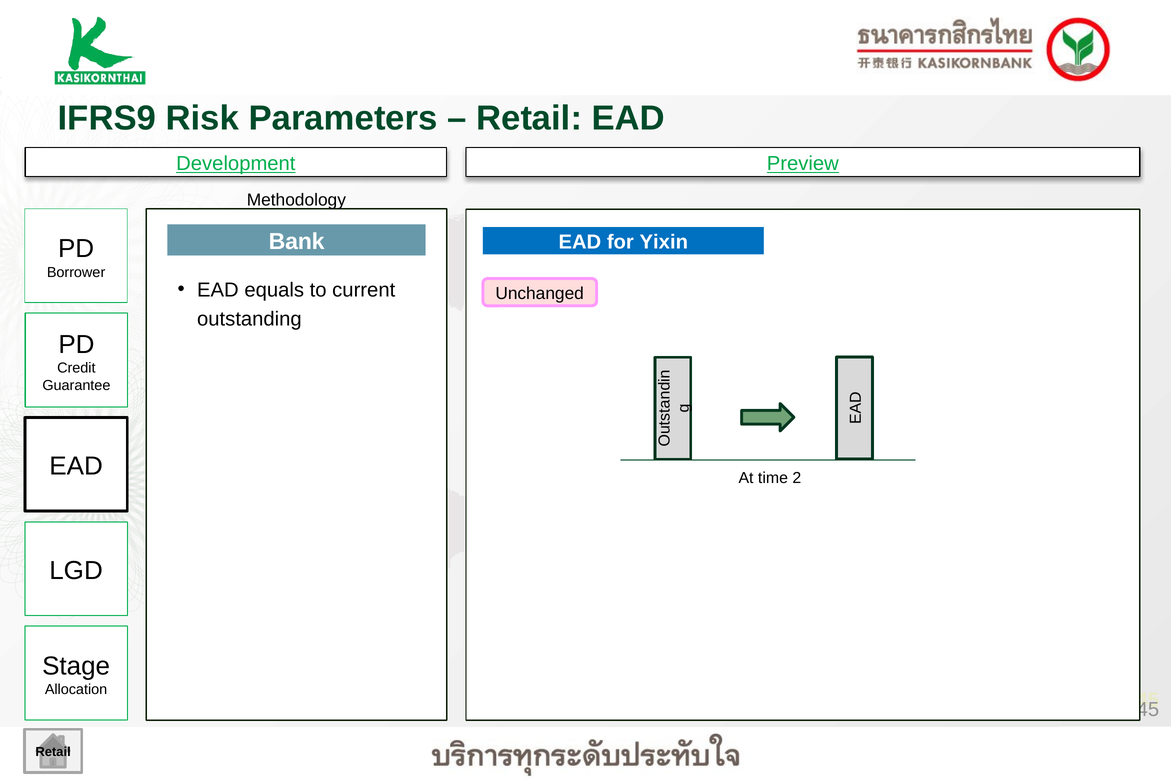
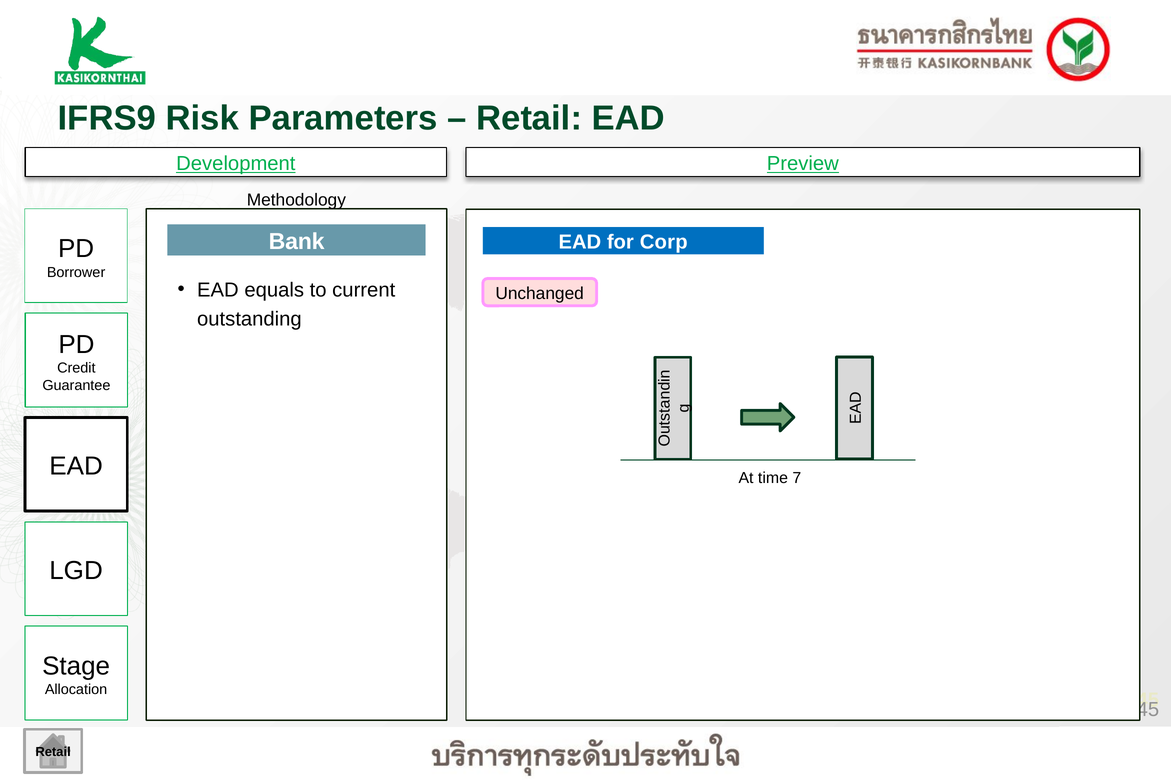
Yixin: Yixin -> Corp
2: 2 -> 7
